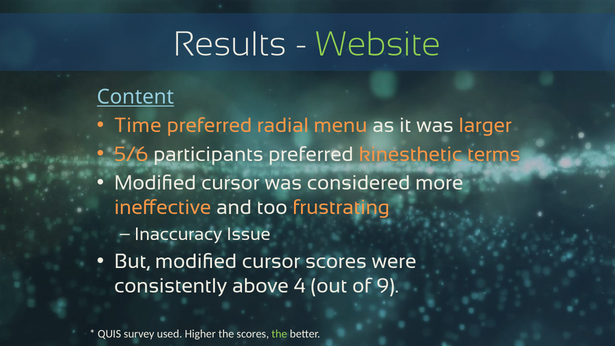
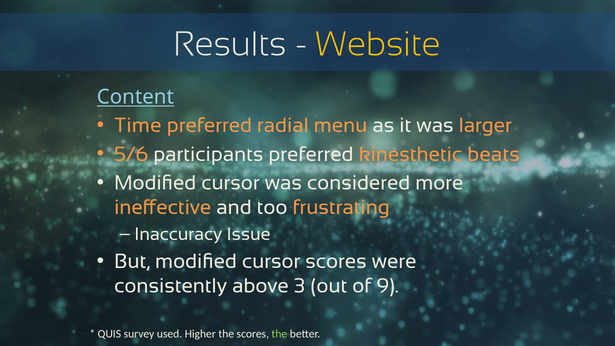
Website colour: light green -> yellow
terms: terms -> beats
4: 4 -> 3
